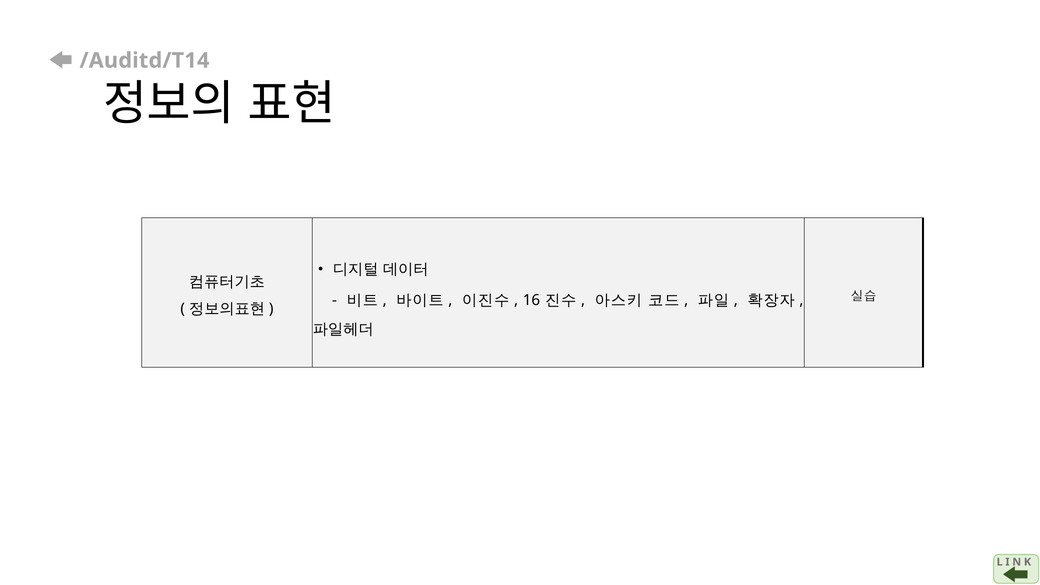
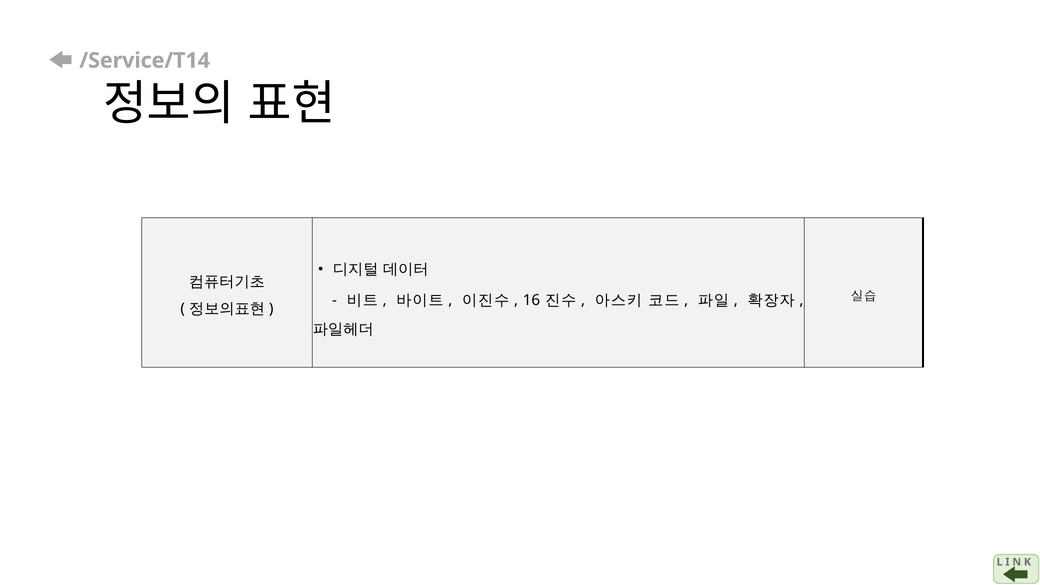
/Auditd/T14: /Auditd/T14 -> /Service/T14
